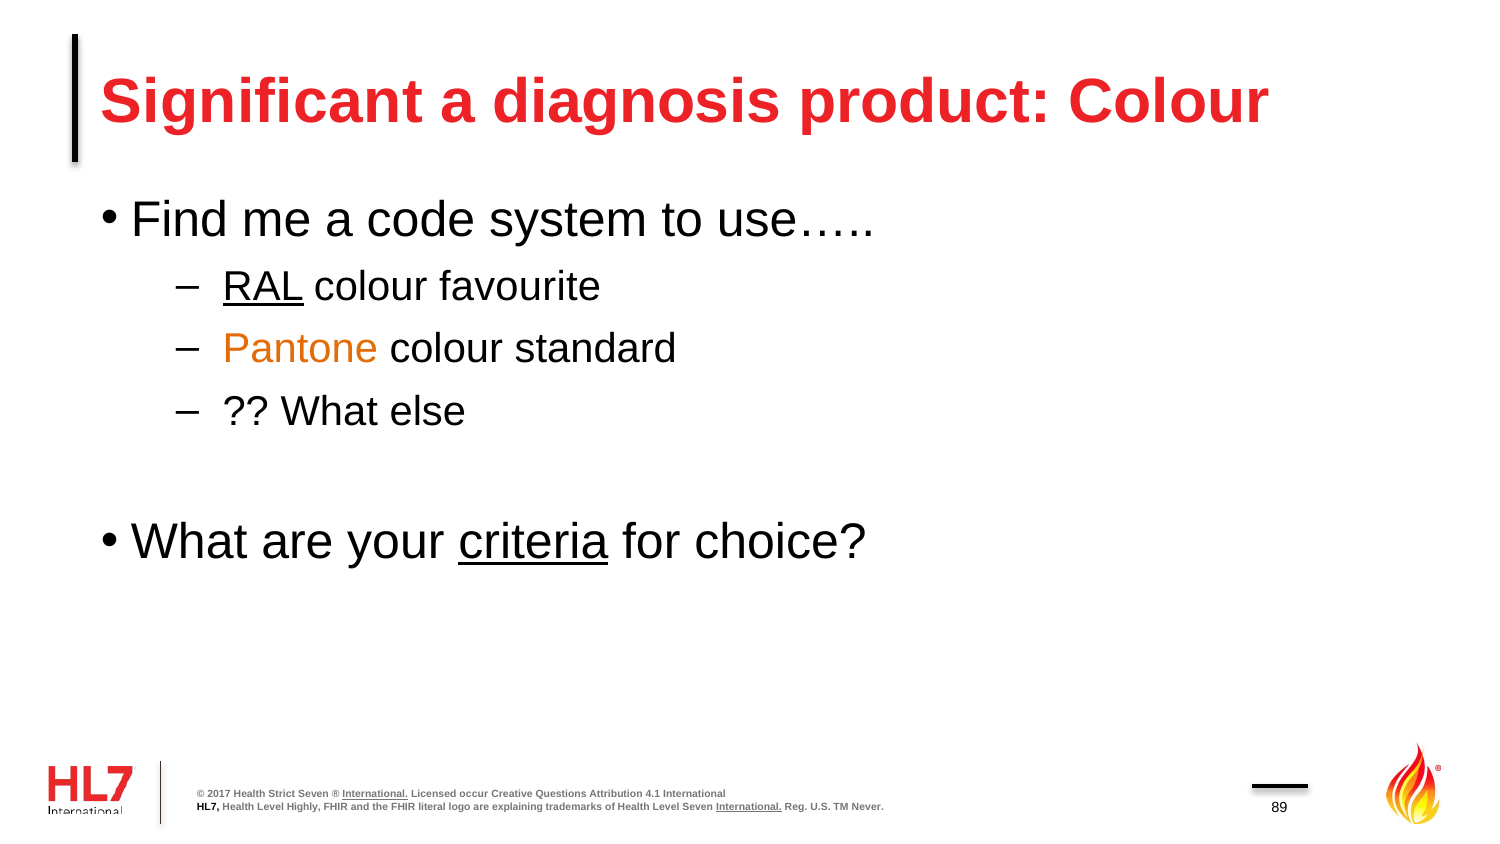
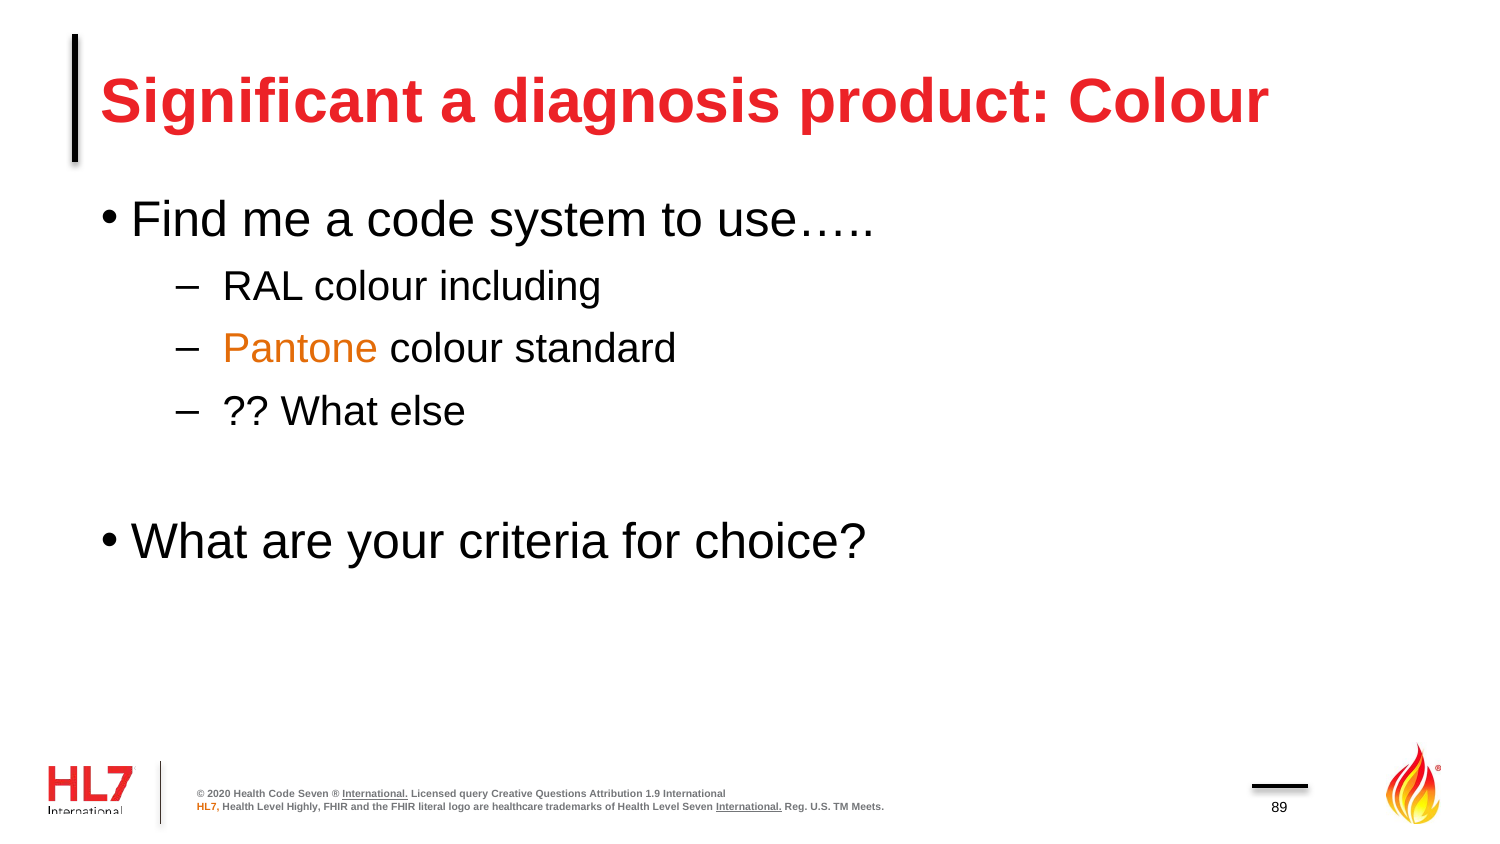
RAL underline: present -> none
favourite: favourite -> including
criteria underline: present -> none
2017: 2017 -> 2020
Health Strict: Strict -> Code
occur: occur -> query
4.1: 4.1 -> 1.9
HL7 colour: black -> orange
explaining: explaining -> healthcare
Never: Never -> Meets
